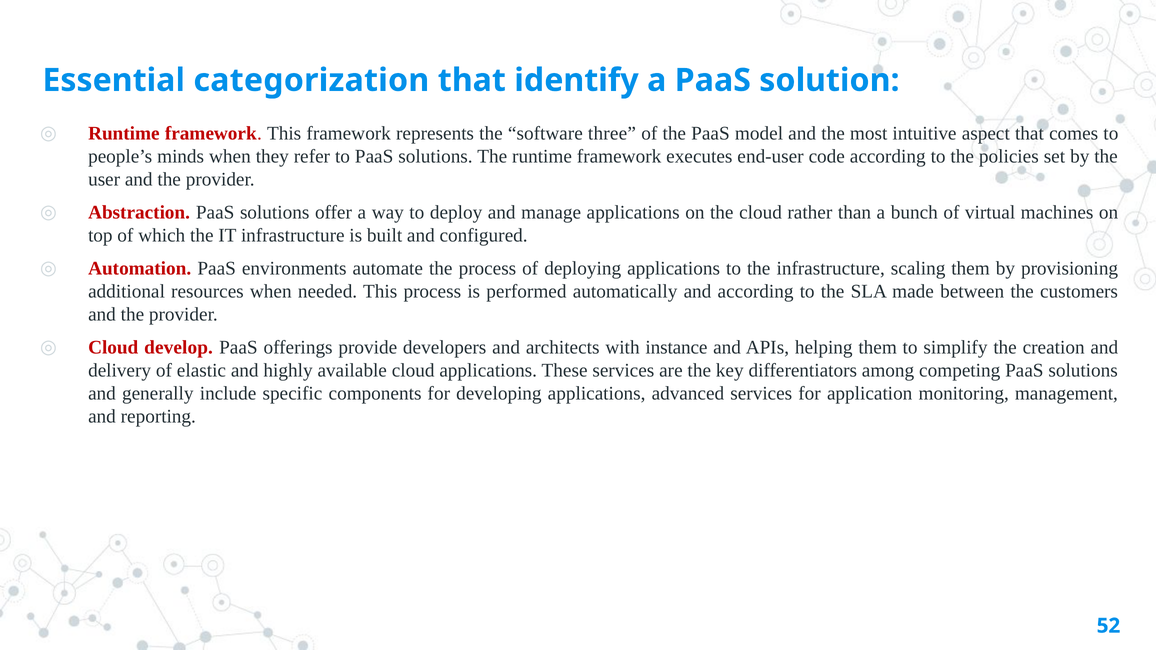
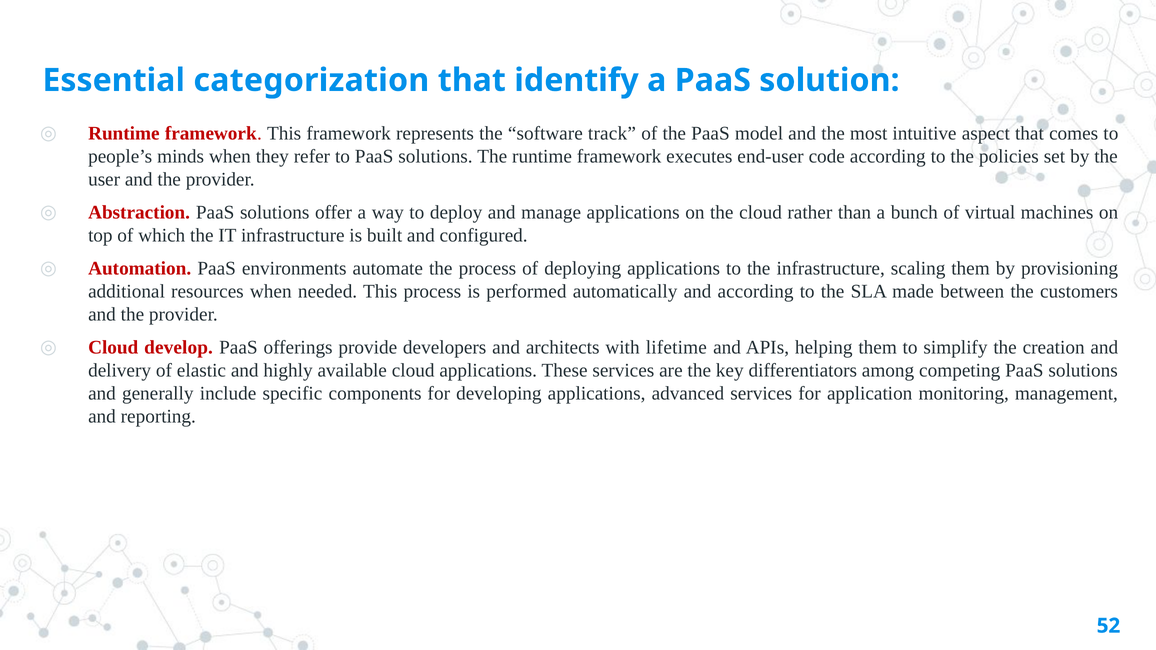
three: three -> track
instance: instance -> lifetime
